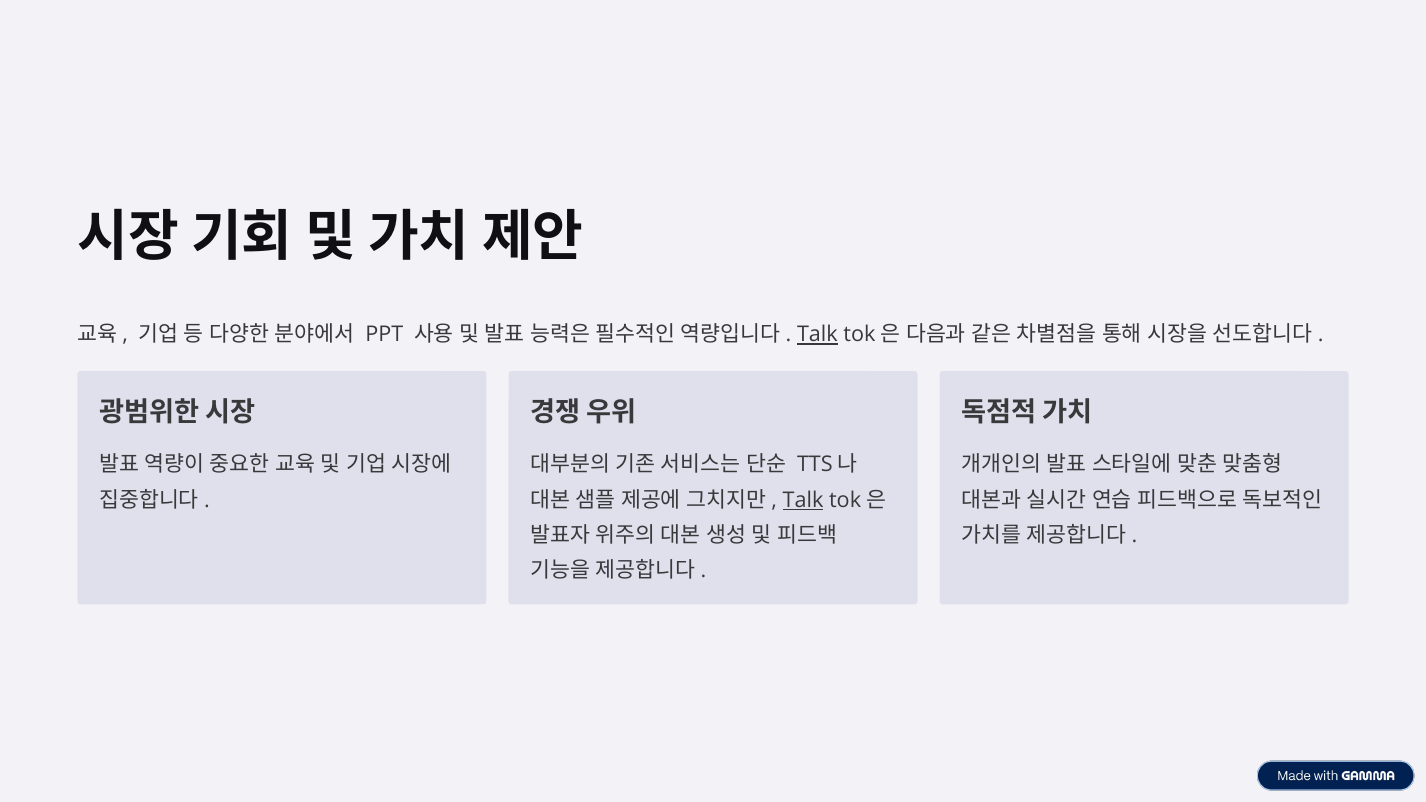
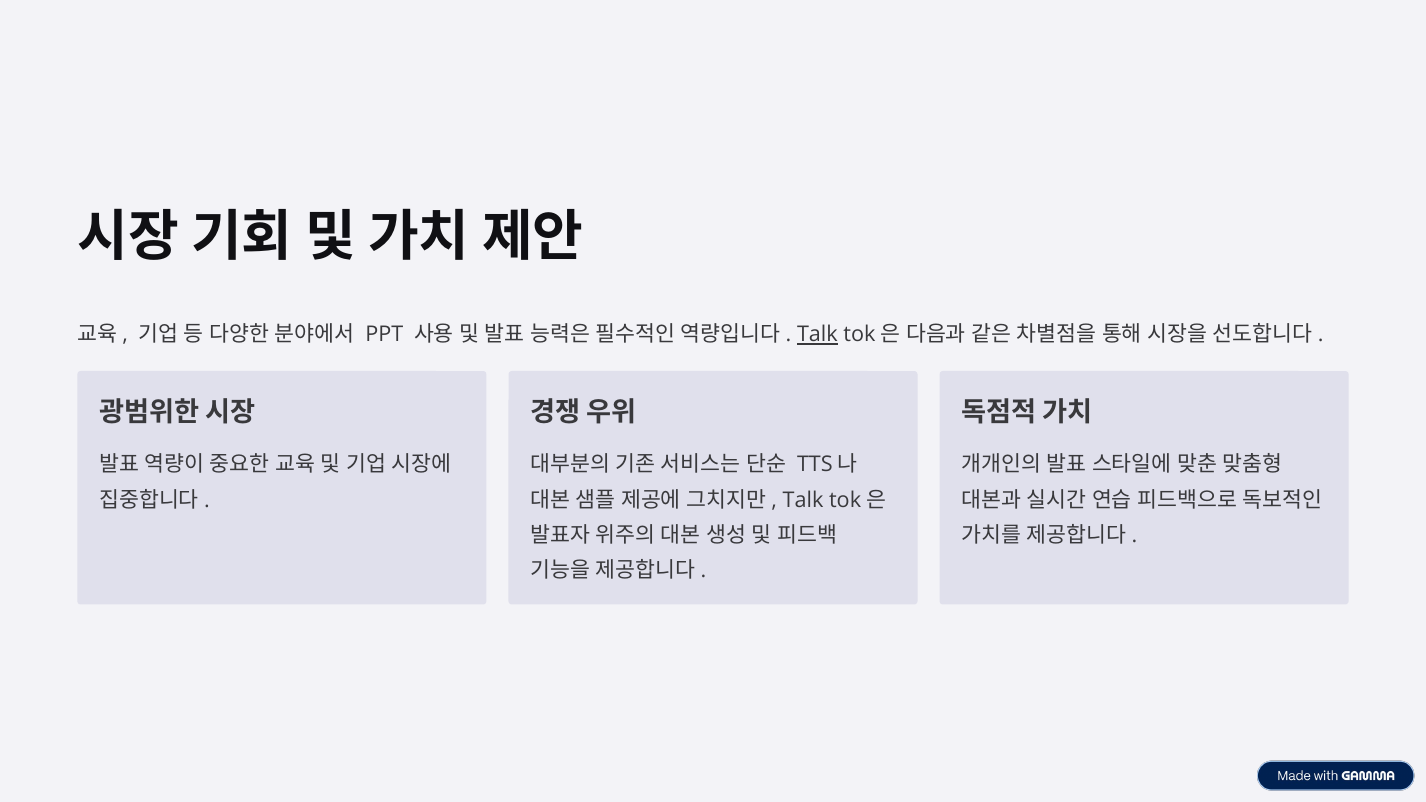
Talk at (803, 500) underline: present -> none
